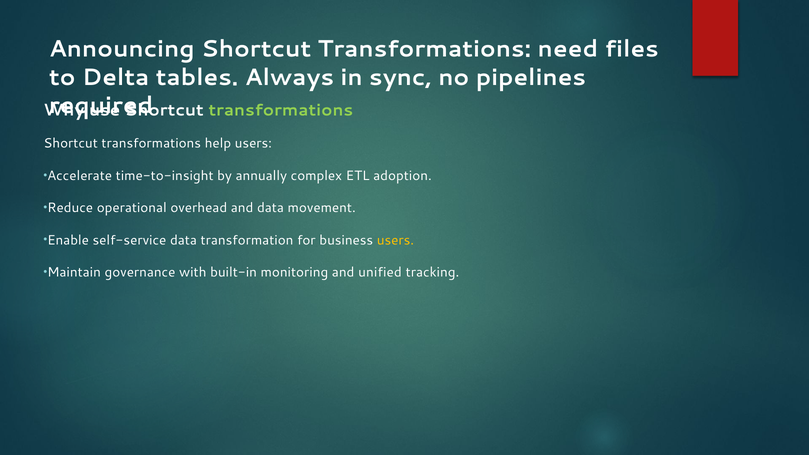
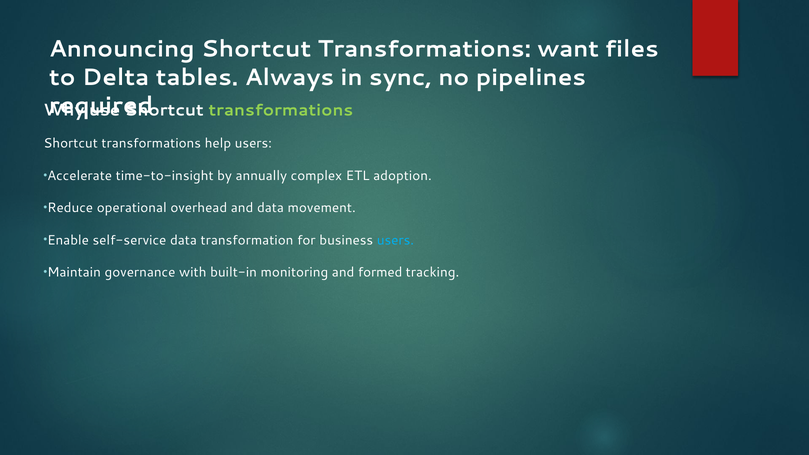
need: need -> want
users at (395, 240) colour: yellow -> light blue
unified: unified -> formed
